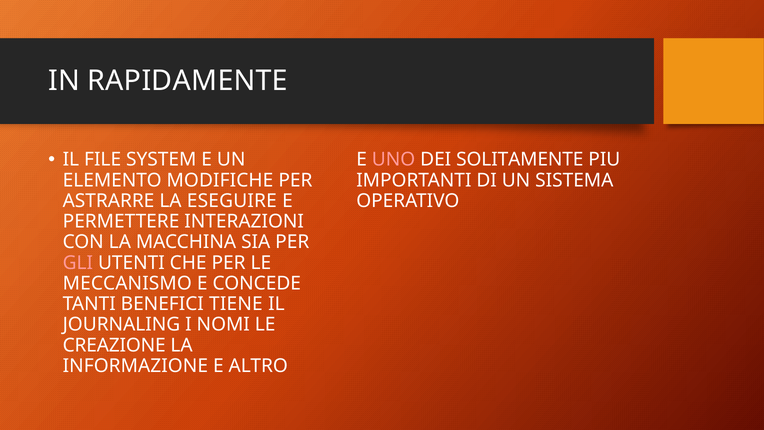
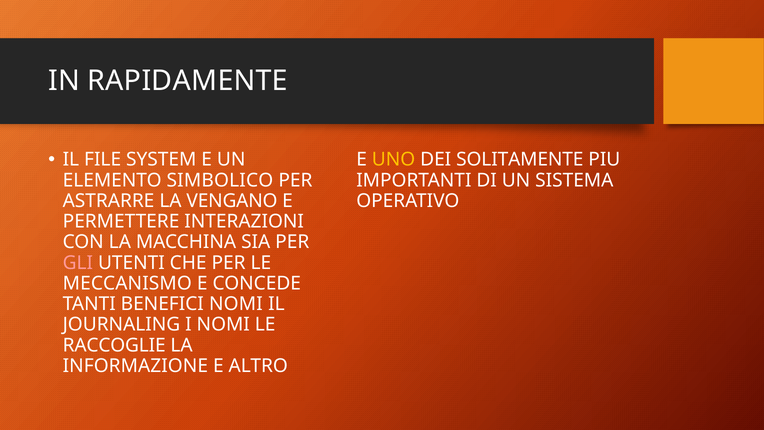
UNO colour: pink -> yellow
MODIFICHE: MODIFICHE -> SIMBOLICO
ESEGUIRE: ESEGUIRE -> VENGANO
BENEFICI TIENE: TIENE -> NOMI
CREAZIONE: CREAZIONE -> RACCOGLIE
